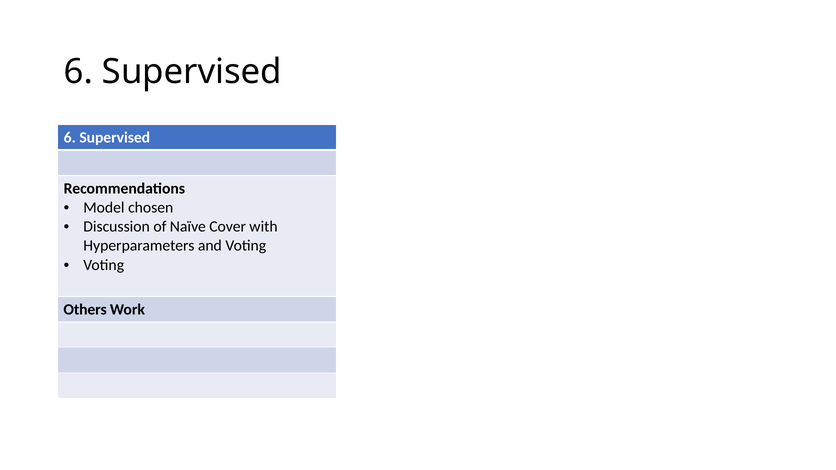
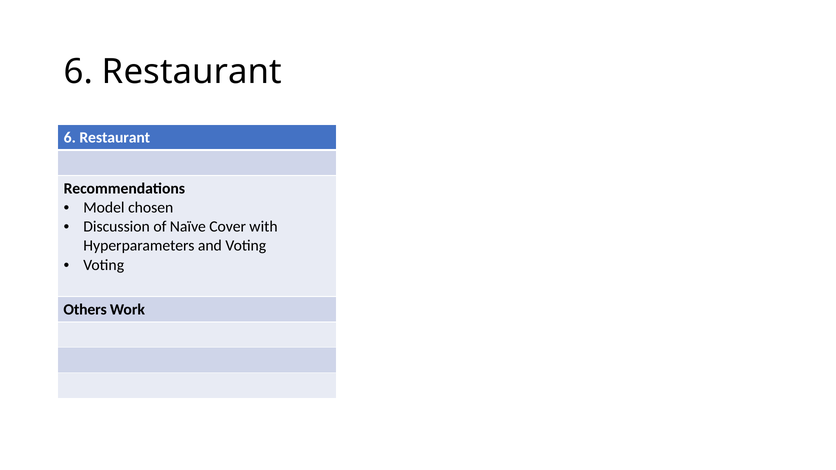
Supervised at (192, 72): Supervised -> Restaurant
Supervised at (115, 138): Supervised -> Restaurant
